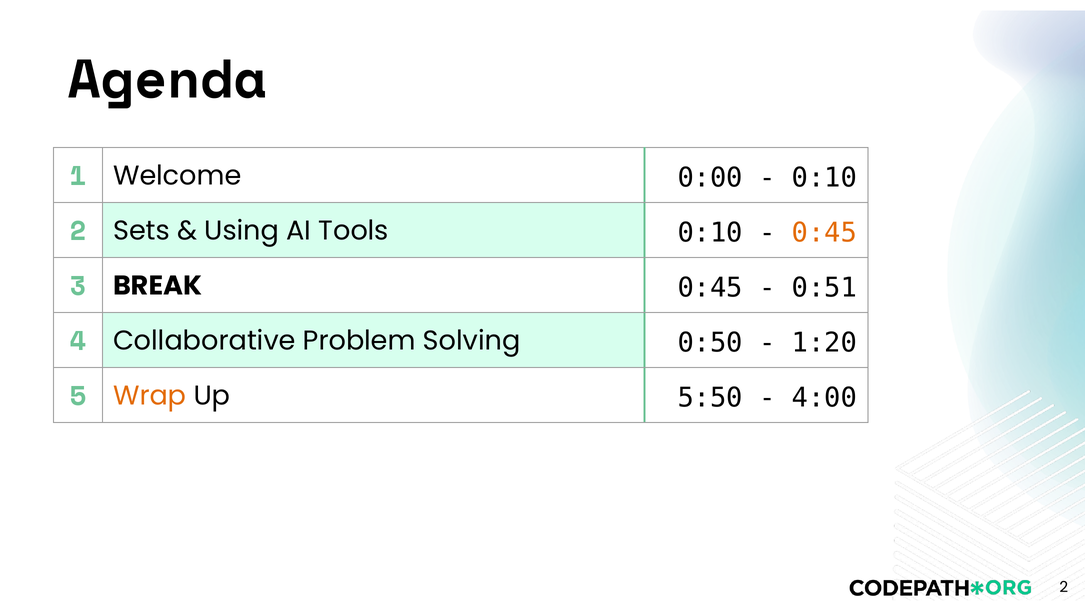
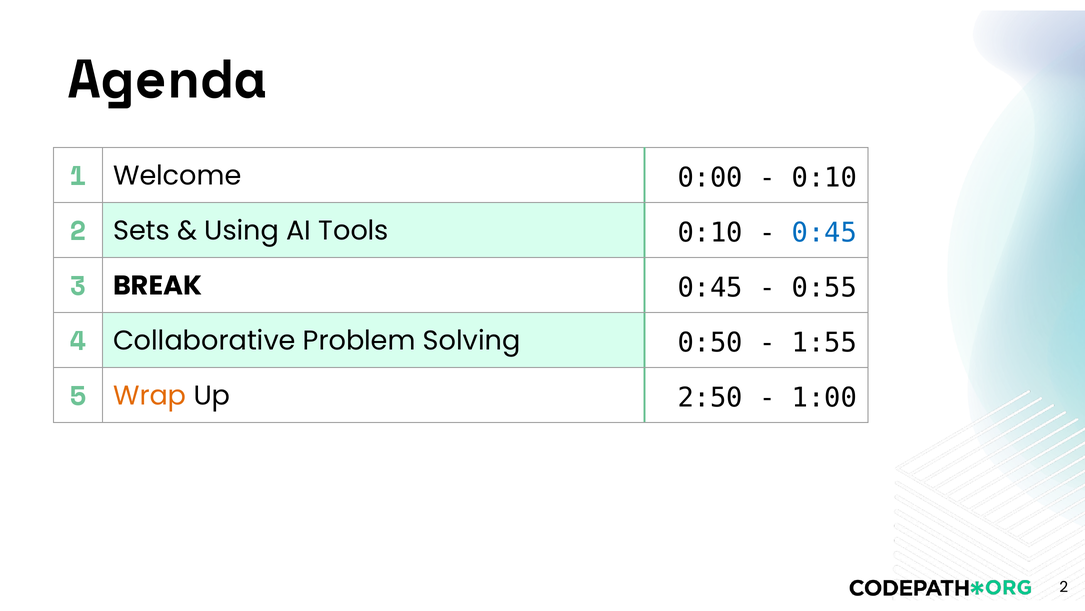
0:45 at (824, 233) colour: orange -> blue
0:51: 0:51 -> 0:55
1:20: 1:20 -> 1:55
5:50: 5:50 -> 2:50
4:00: 4:00 -> 1:00
